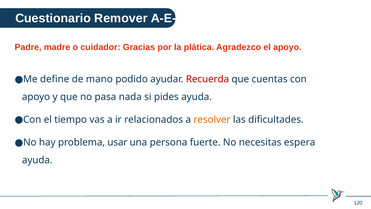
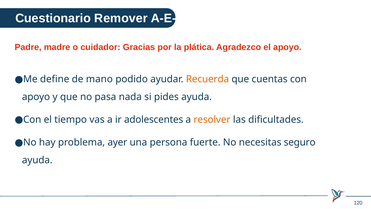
Recuerda colour: red -> orange
relacionados: relacionados -> adolescentes
usar: usar -> ayer
espera: espera -> seguro
